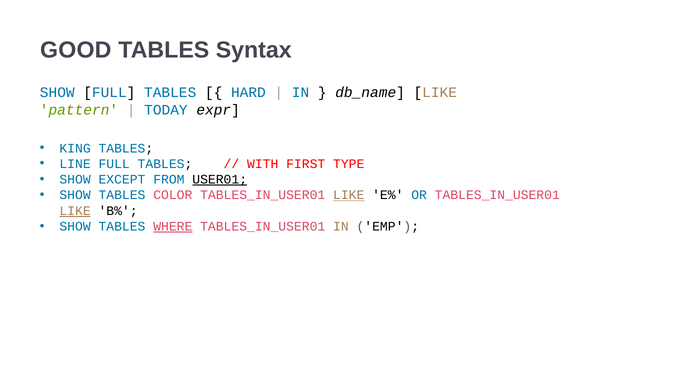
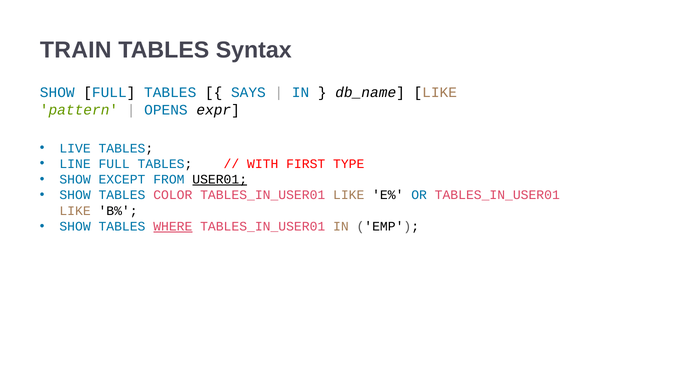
GOOD: GOOD -> TRAIN
HARD: HARD -> SAYS
TODAY: TODAY -> OPENS
KING: KING -> LIVE
LIKE at (349, 195) underline: present -> none
LIKE at (75, 211) underline: present -> none
